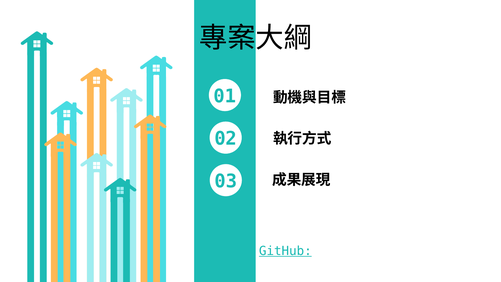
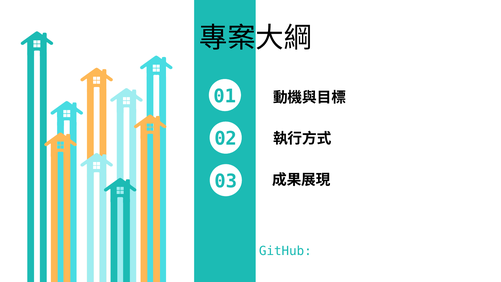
GitHub underline: present -> none
